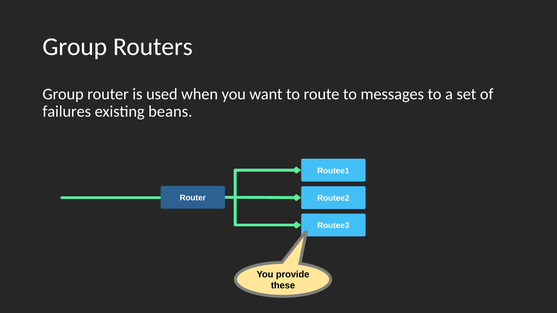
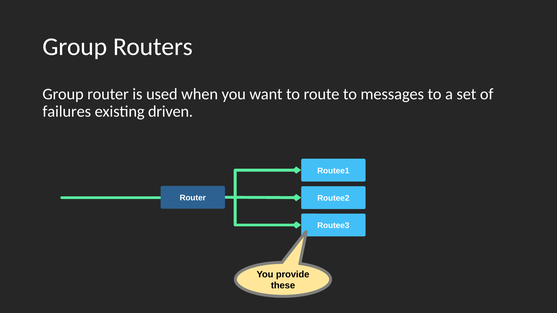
beans: beans -> driven
